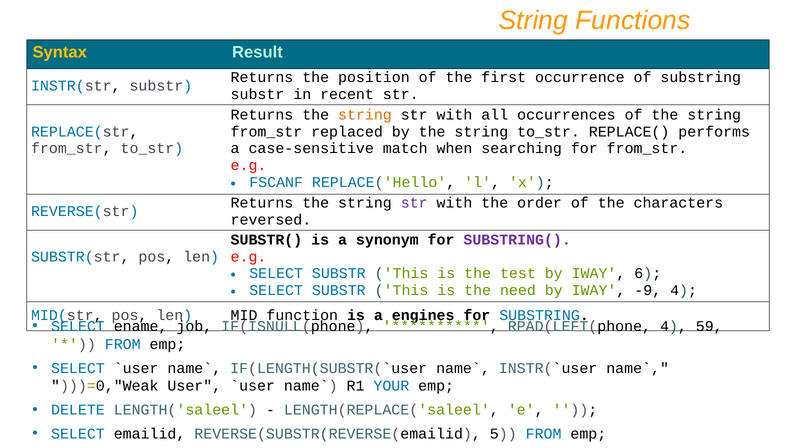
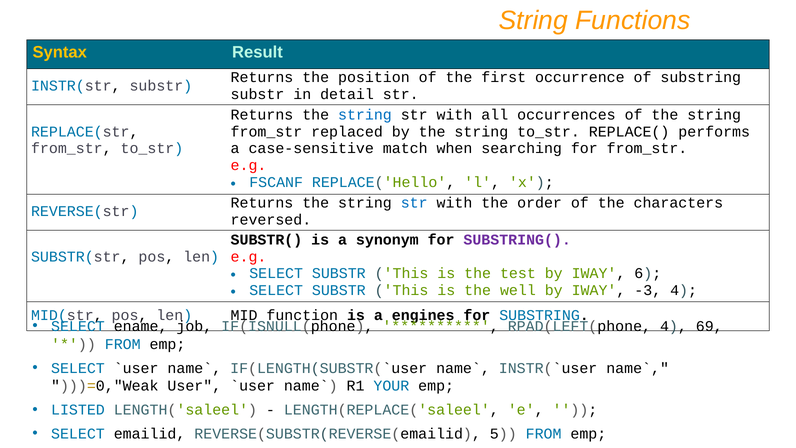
recent: recent -> detail
string at (365, 115) colour: orange -> blue
str at (414, 203) colour: purple -> blue
need: need -> well
-9: -9 -> -3
59: 59 -> 69
DELETE: DELETE -> LISTED
